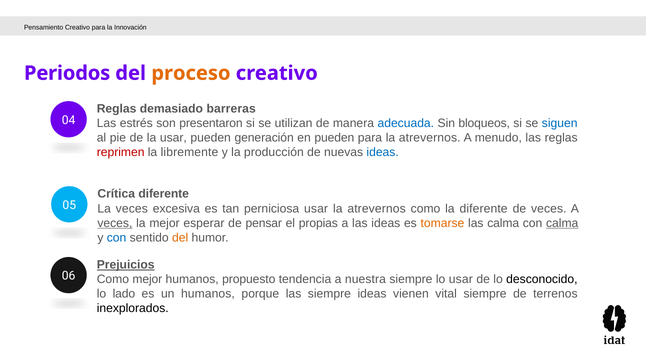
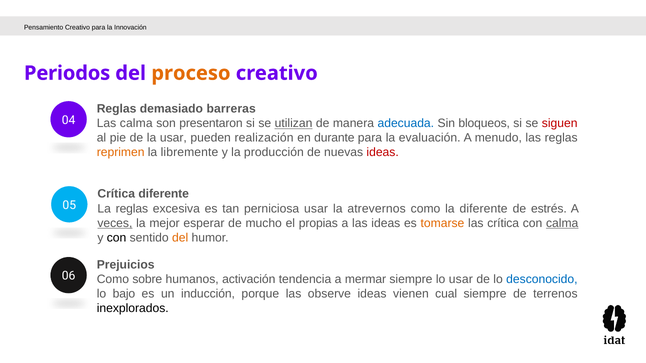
Las estrés: estrés -> calma
utilizan underline: none -> present
siguen colour: blue -> red
generación: generación -> realización
en pueden: pueden -> durante
para la atrevernos: atrevernos -> evaluación
reprimen colour: red -> orange
ideas at (383, 153) colour: blue -> red
La veces: veces -> reglas
de veces: veces -> estrés
pensar: pensar -> mucho
las calma: calma -> crítica
con at (117, 238) colour: blue -> black
Prejuicios underline: present -> none
Como mejor: mejor -> sobre
propuesto: propuesto -> activación
nuestra: nuestra -> mermar
desconocido colour: black -> blue
lado: lado -> bajo
un humanos: humanos -> inducción
las siempre: siempre -> observe
vital: vital -> cual
